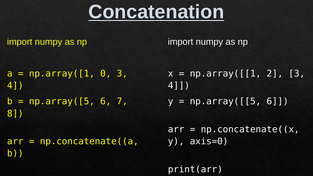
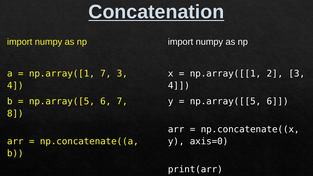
np.array([1 0: 0 -> 7
